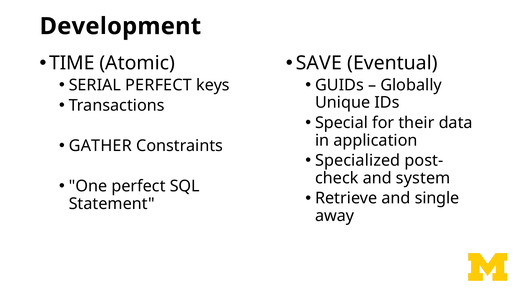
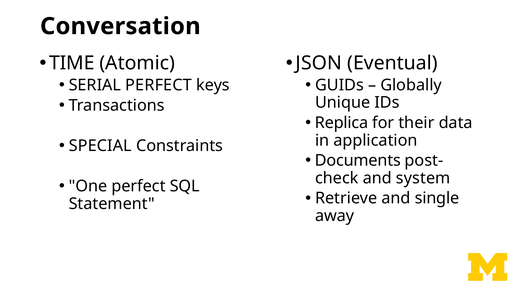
Development: Development -> Conversation
SAVE: SAVE -> JSON
Special: Special -> Replica
GATHER: GATHER -> SPECIAL
Specialized: Specialized -> Documents
